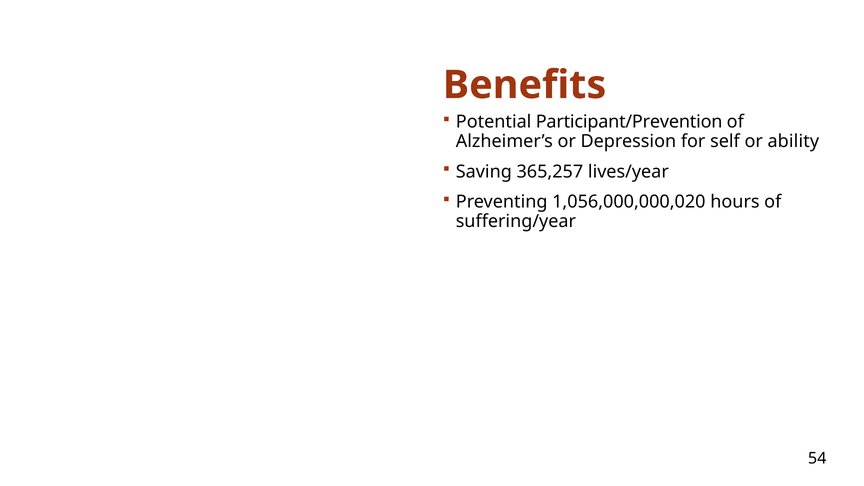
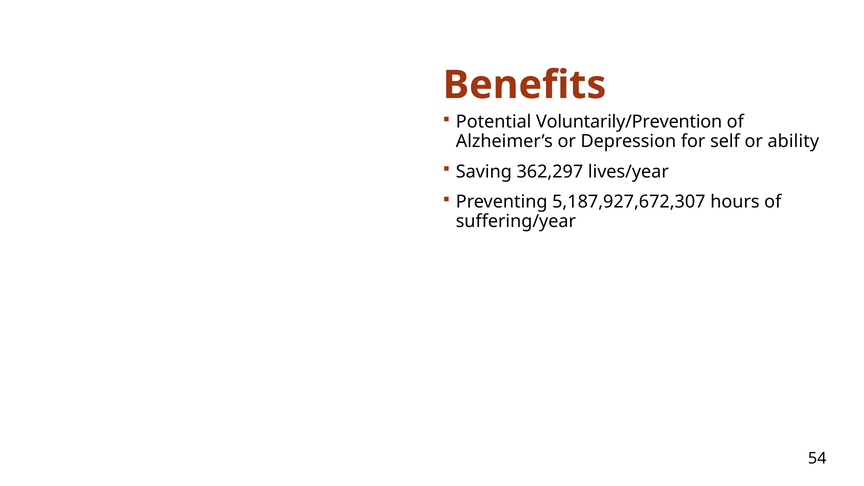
Participant/Prevention: Participant/Prevention -> Voluntarily/Prevention
365,257: 365,257 -> 362,297
1,056,000,000,020: 1,056,000,000,020 -> 5,187,927,672,307
